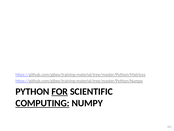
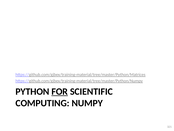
COMPUTING underline: present -> none
